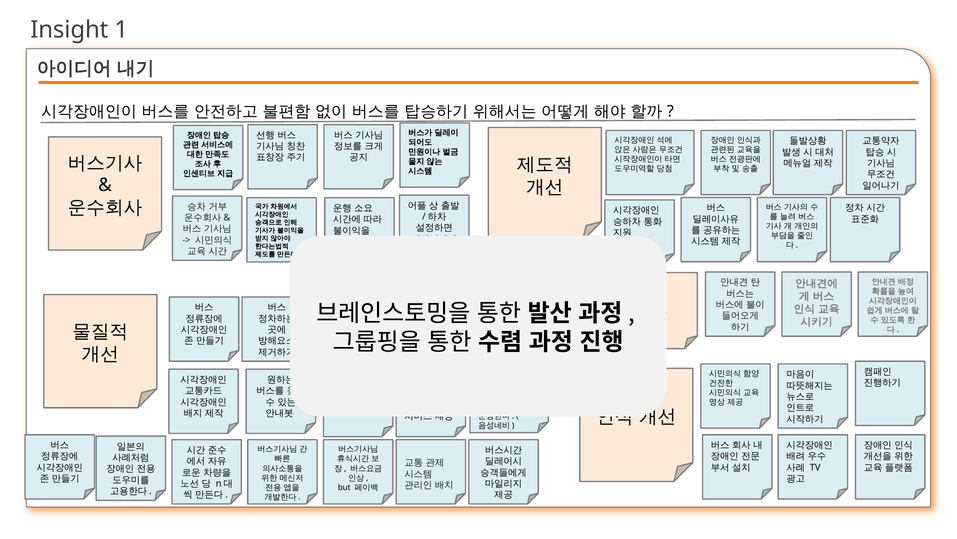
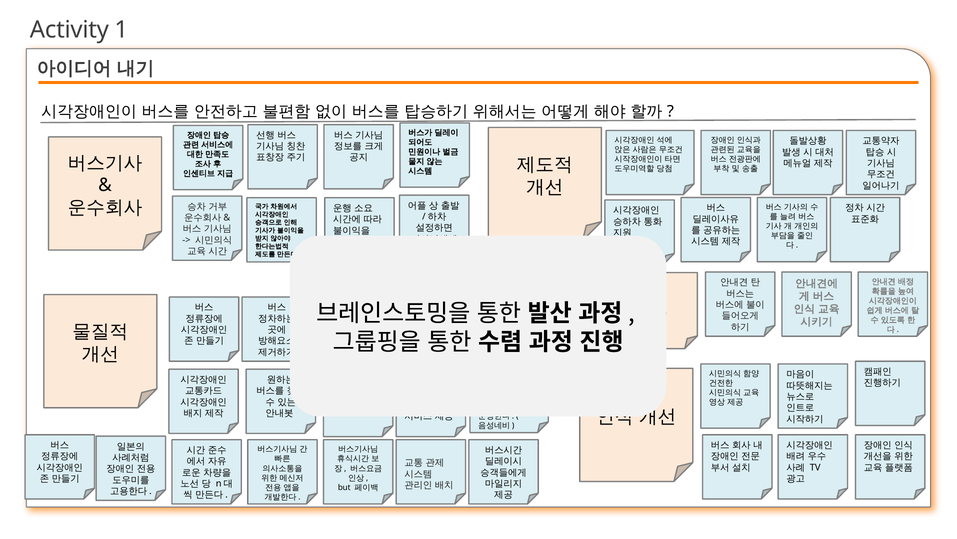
Insight: Insight -> Activity
